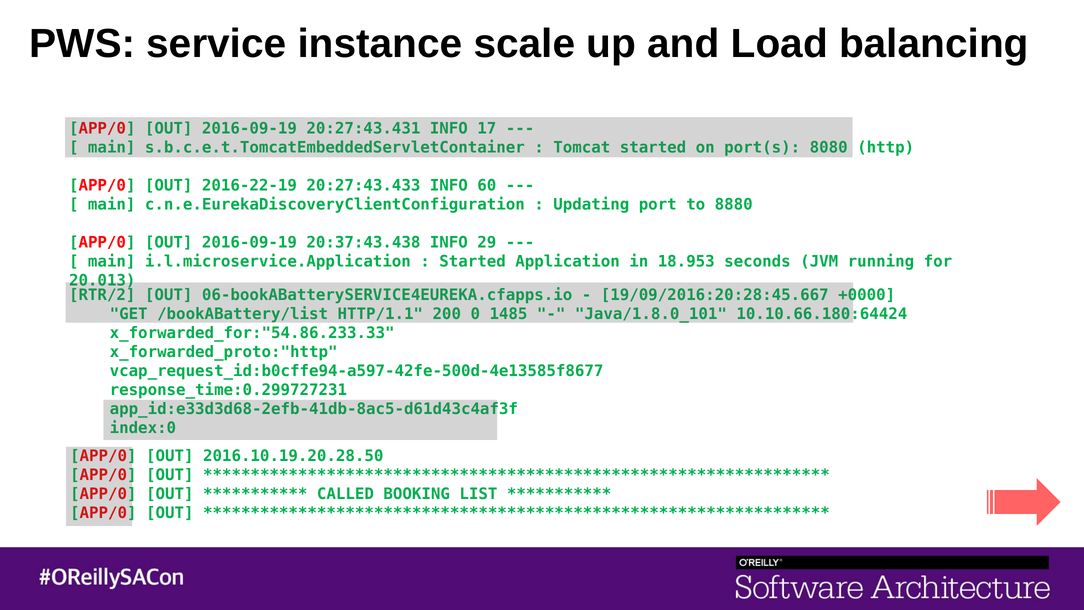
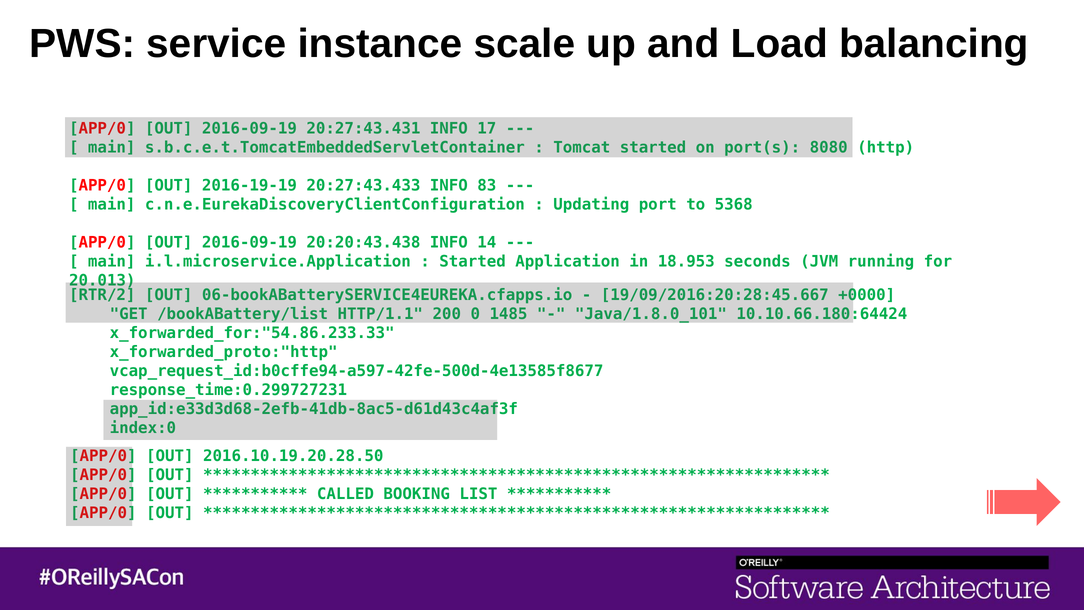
2016-22-19: 2016-22-19 -> 2016-19-19
60: 60 -> 83
8880: 8880 -> 5368
20:37:43.438: 20:37:43.438 -> 20:20:43.438
29: 29 -> 14
